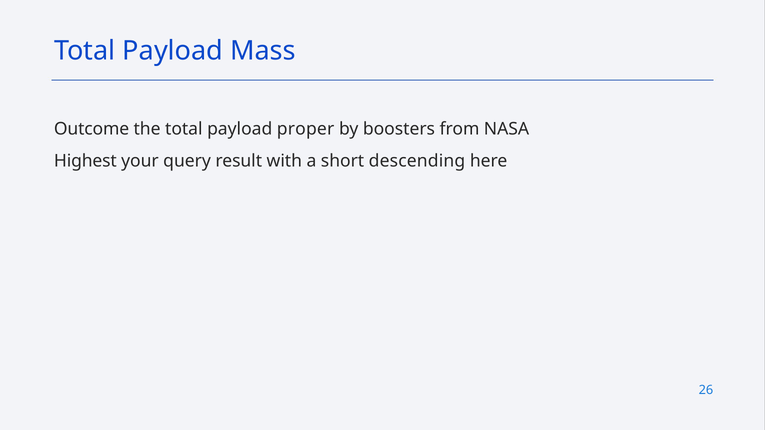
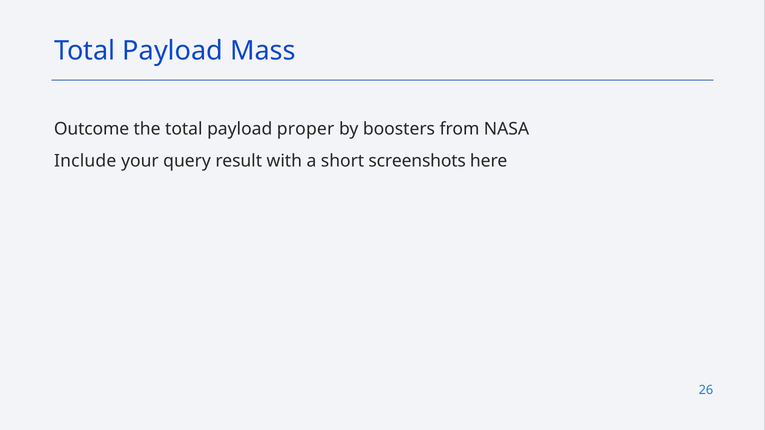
Highest: Highest -> Include
descending: descending -> screenshots
